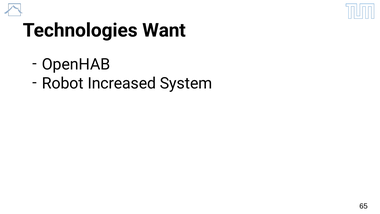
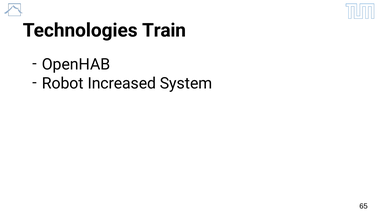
Want: Want -> Train
